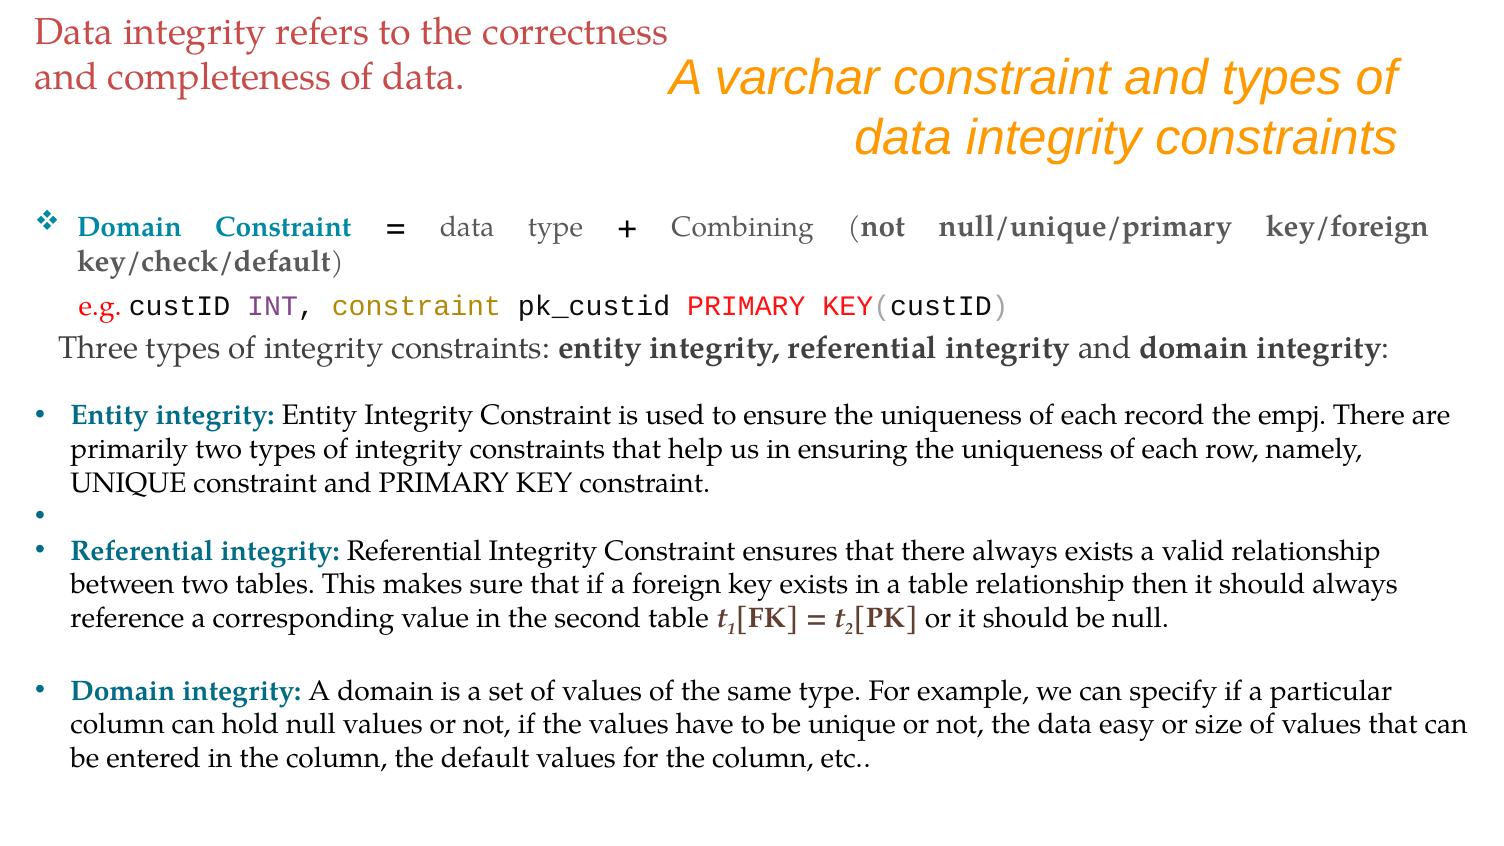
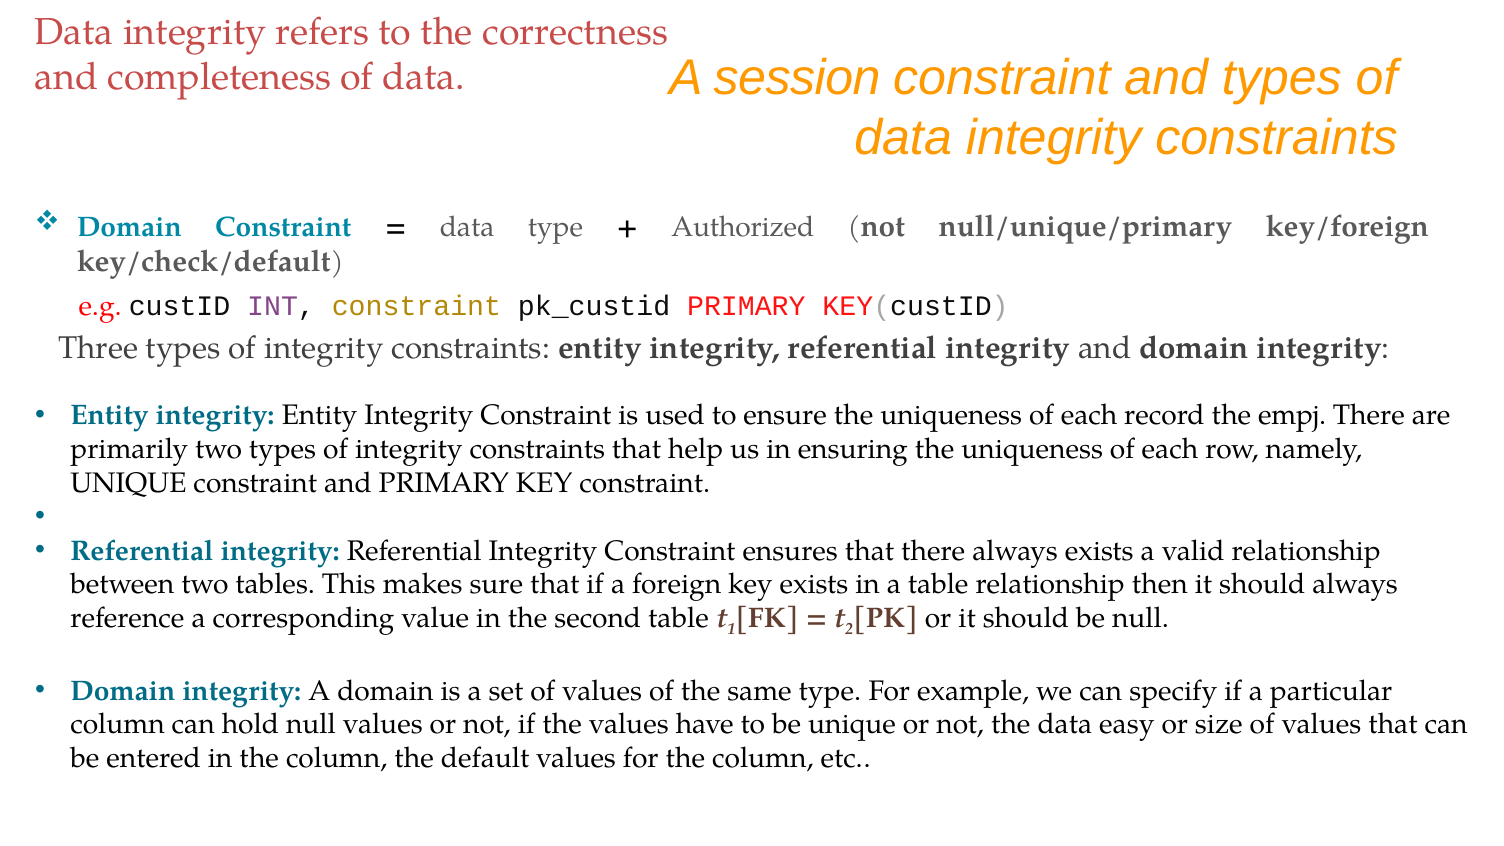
varchar: varchar -> session
Combining: Combining -> Authorized
